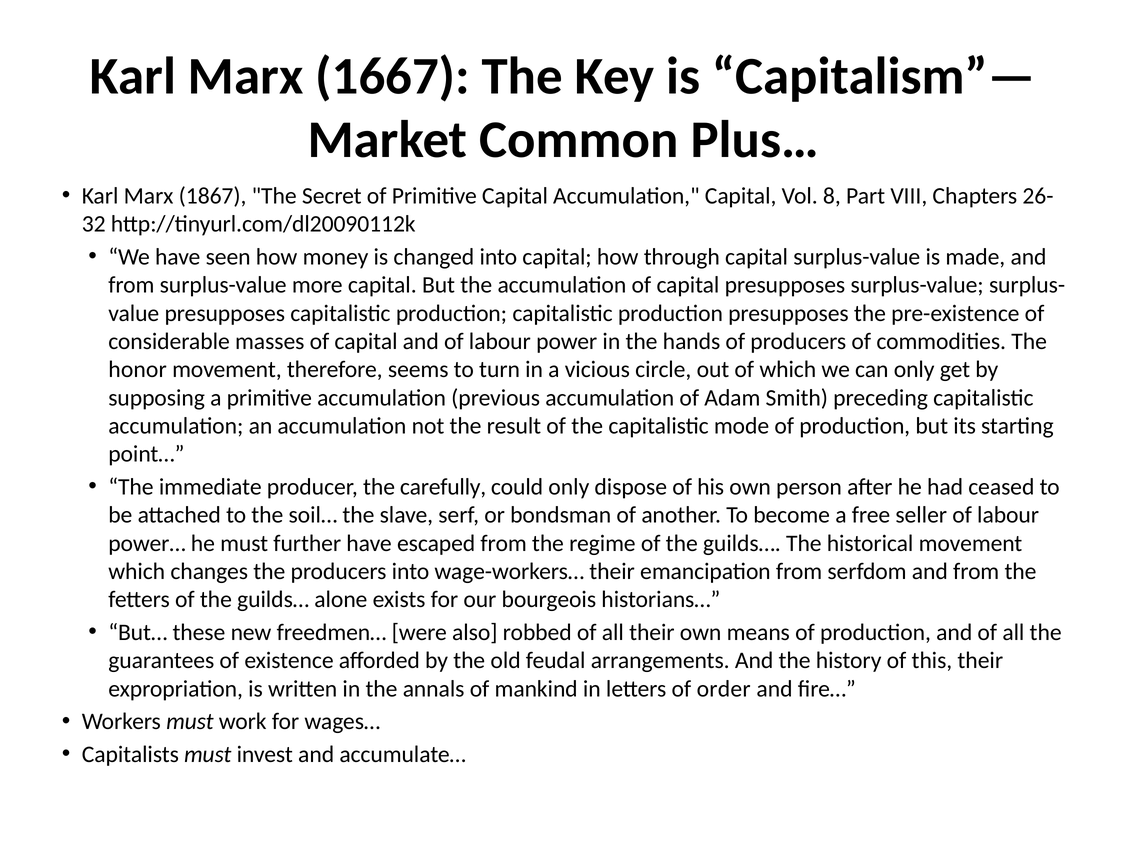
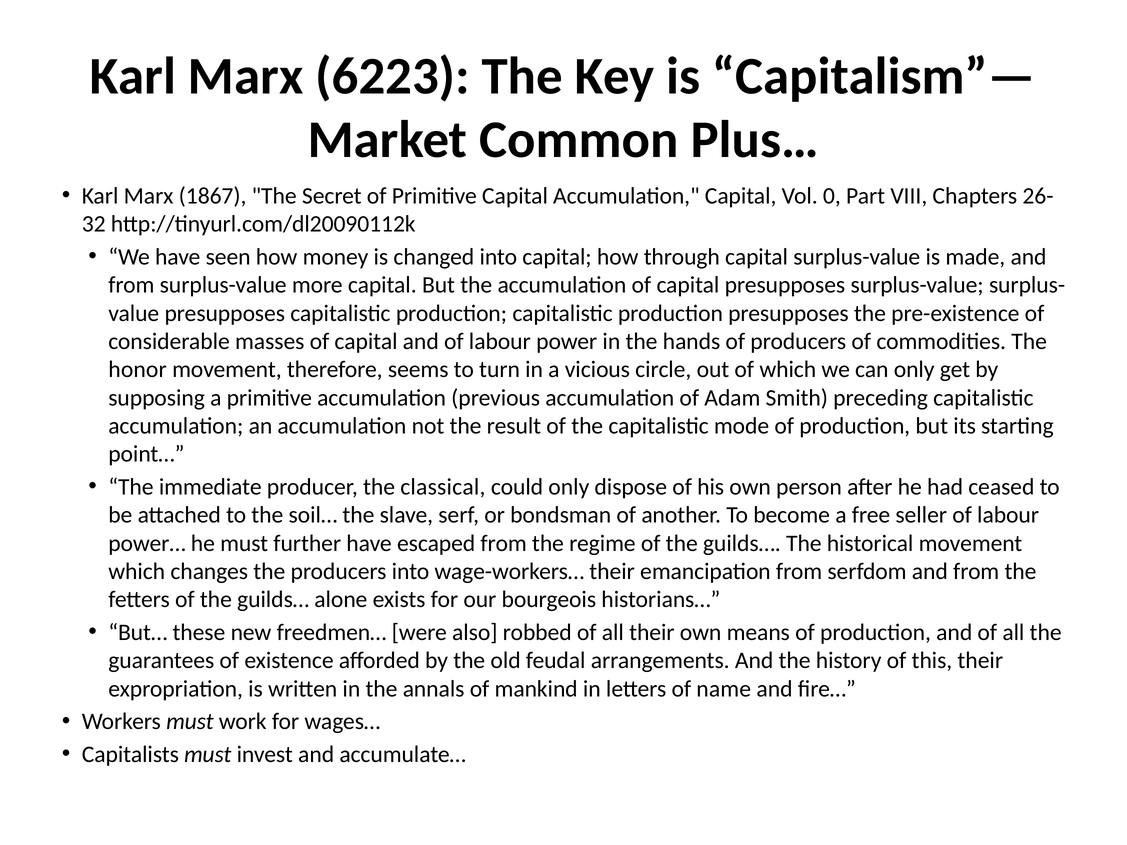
1667: 1667 -> 6223
8: 8 -> 0
carefully: carefully -> classical
order: order -> name
